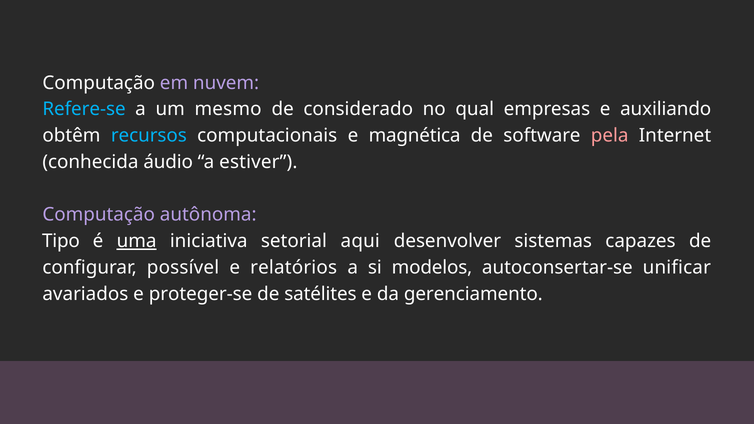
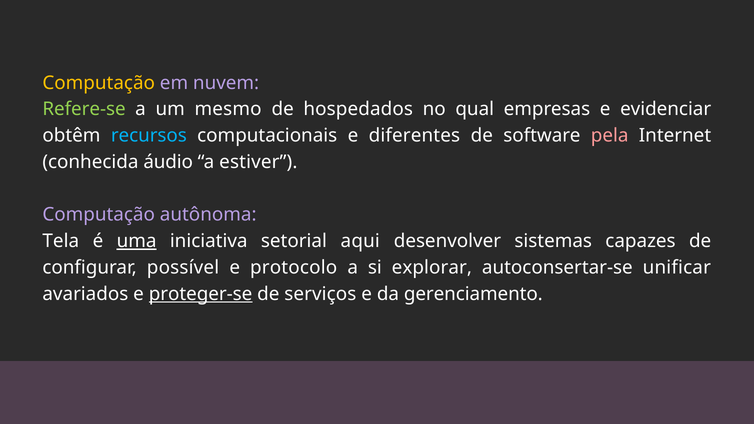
Computação at (99, 83) colour: white -> yellow
Refere-se colour: light blue -> light green
considerado: considerado -> hospedados
auxiliando: auxiliando -> evidenciar
magnética: magnética -> diferentes
Tipo: Tipo -> Tela
relatórios: relatórios -> protocolo
modelos: modelos -> explorar
proteger-se underline: none -> present
satélites: satélites -> serviços
